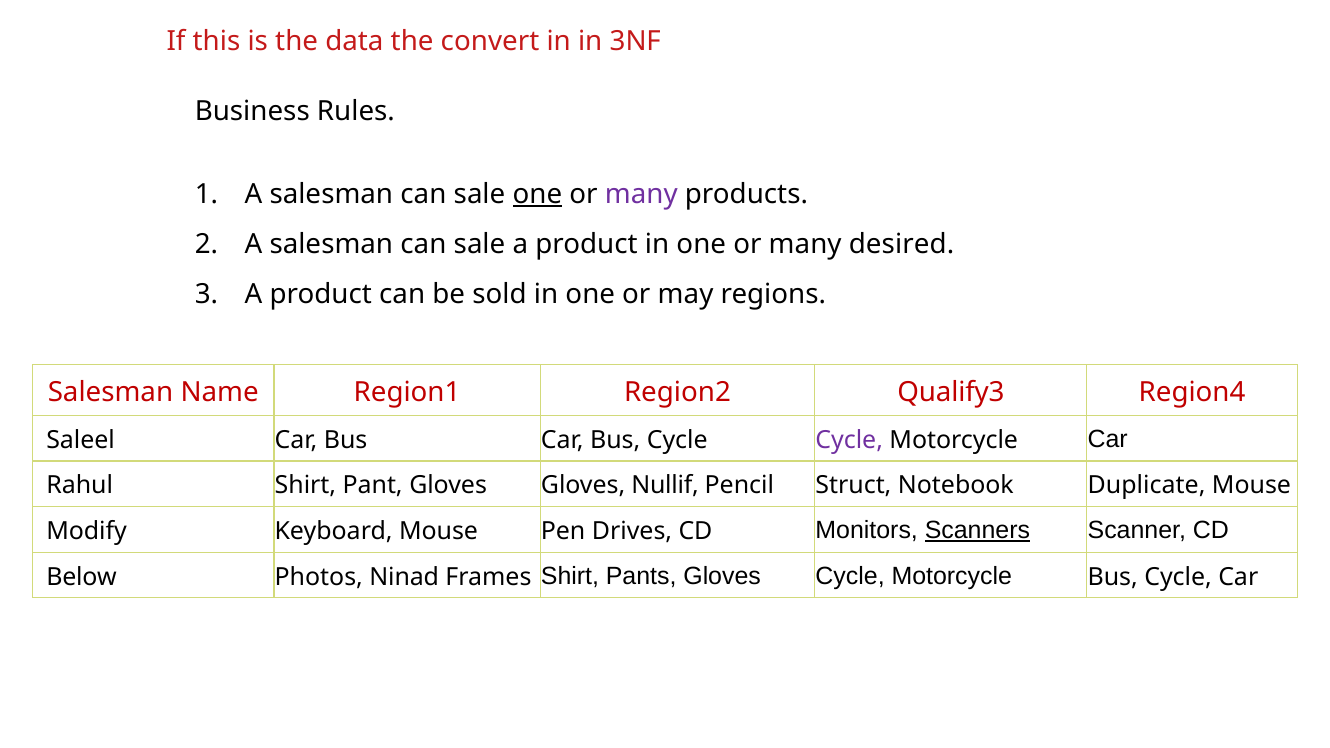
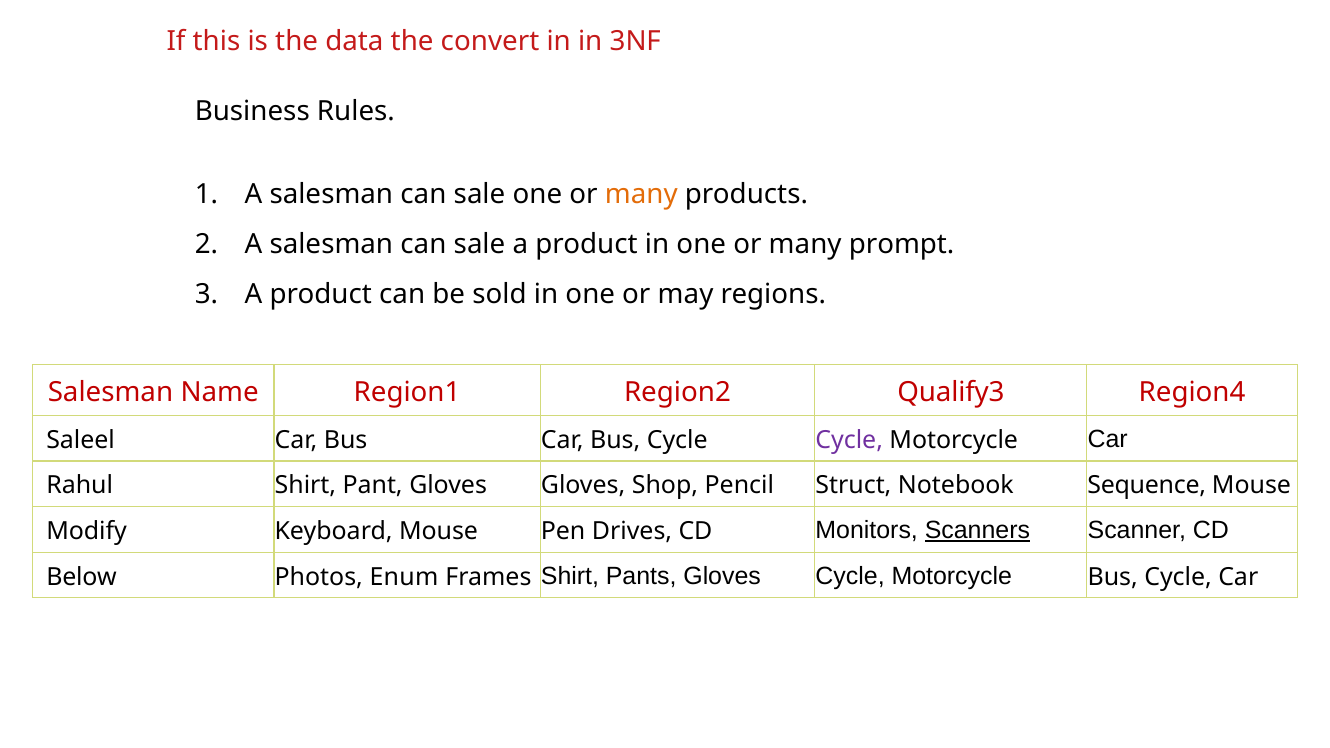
one at (537, 194) underline: present -> none
many at (641, 194) colour: purple -> orange
desired: desired -> prompt
Nullif: Nullif -> Shop
Duplicate: Duplicate -> Sequence
Ninad: Ninad -> Enum
